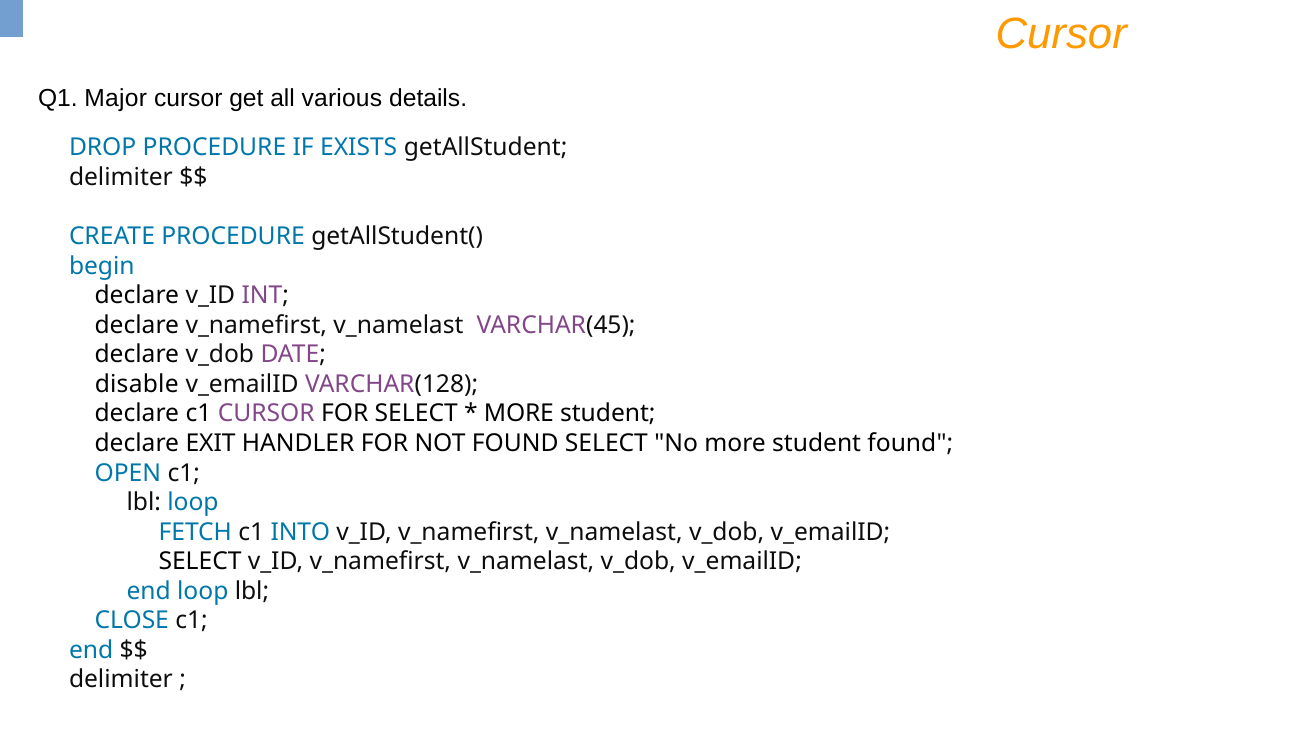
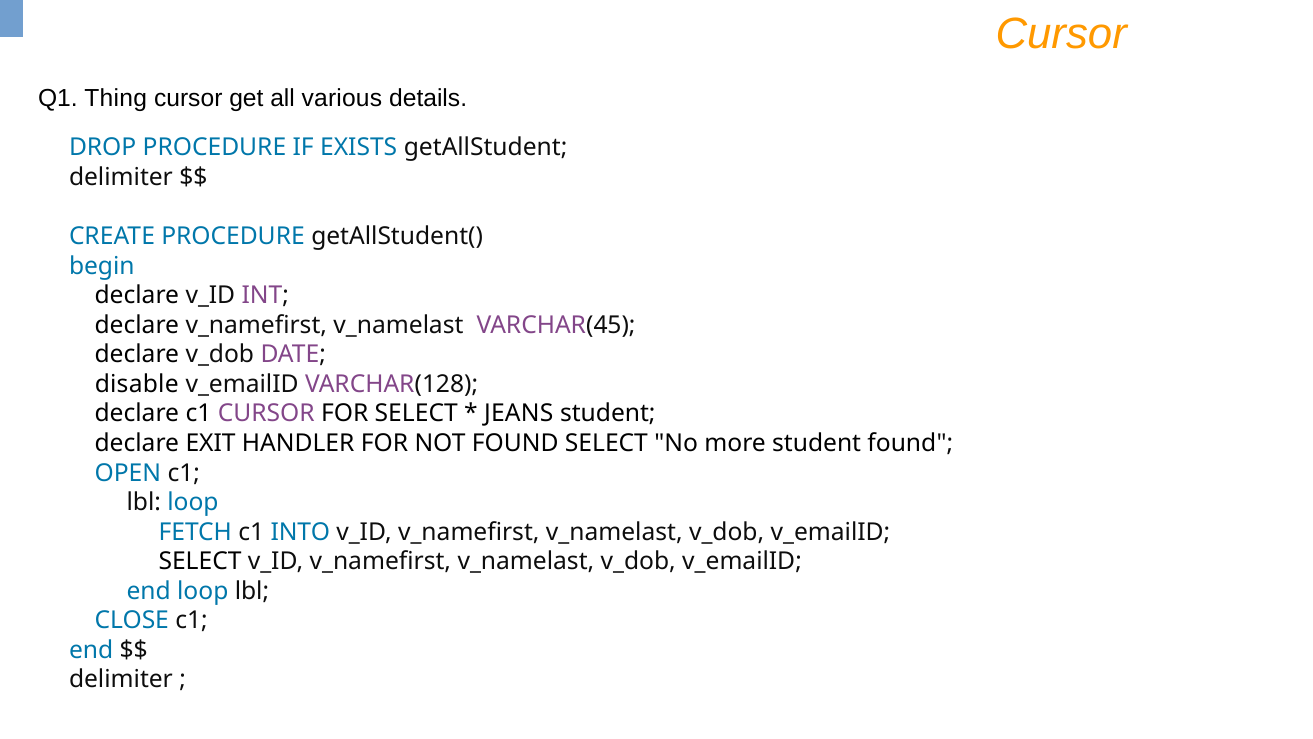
Major: Major -> Thing
MORE at (519, 414): MORE -> JEANS
